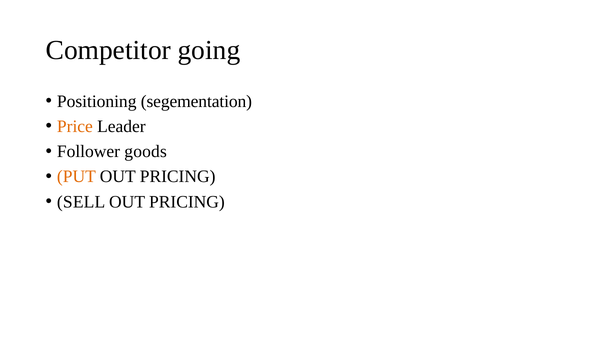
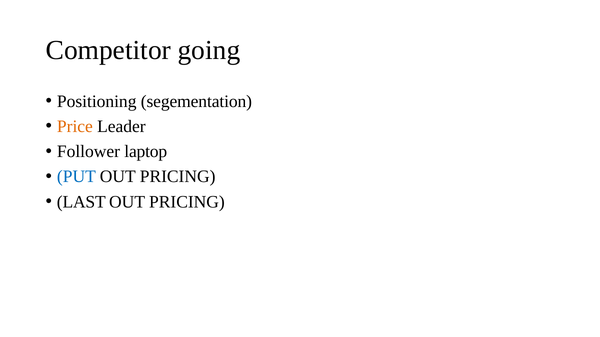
goods: goods -> laptop
PUT colour: orange -> blue
SELL: SELL -> LAST
